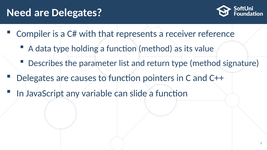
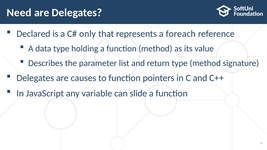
Compiler: Compiler -> Declared
with: with -> only
receiver: receiver -> foreach
